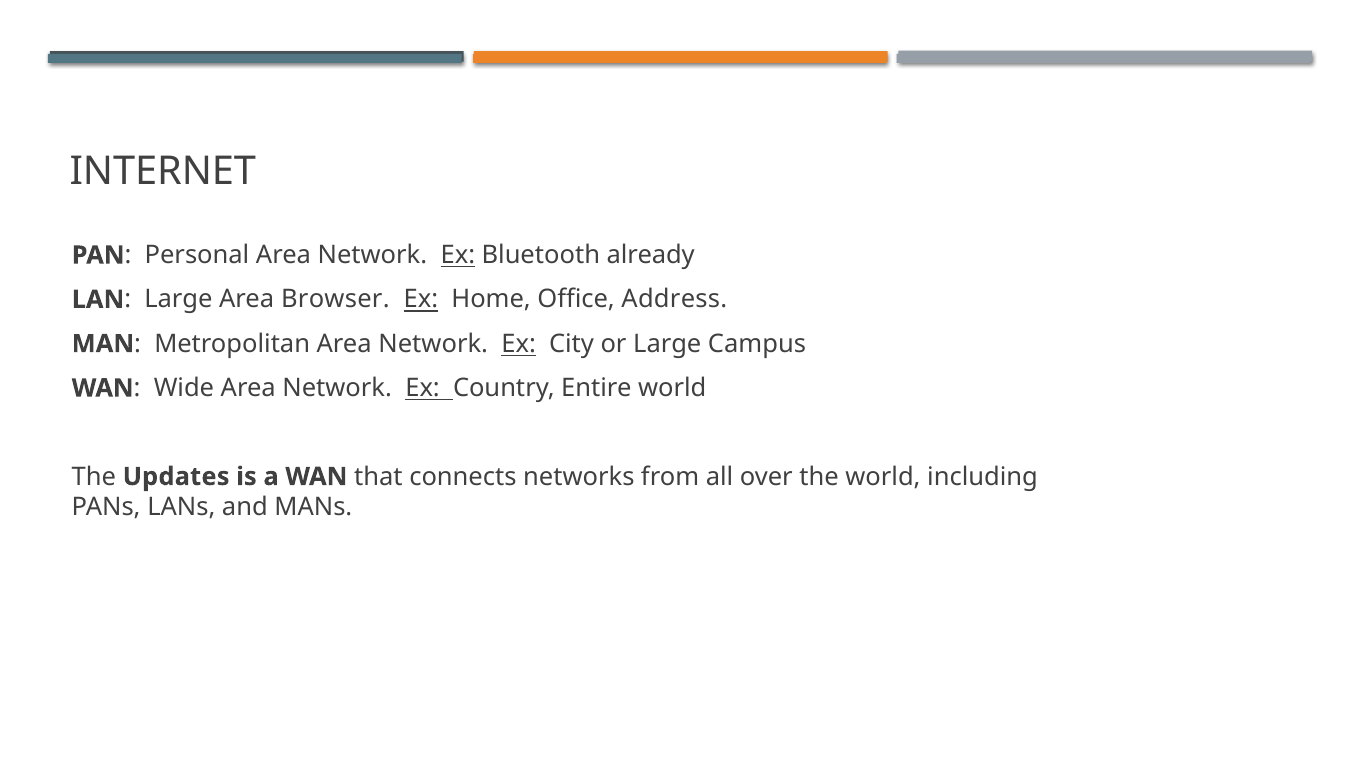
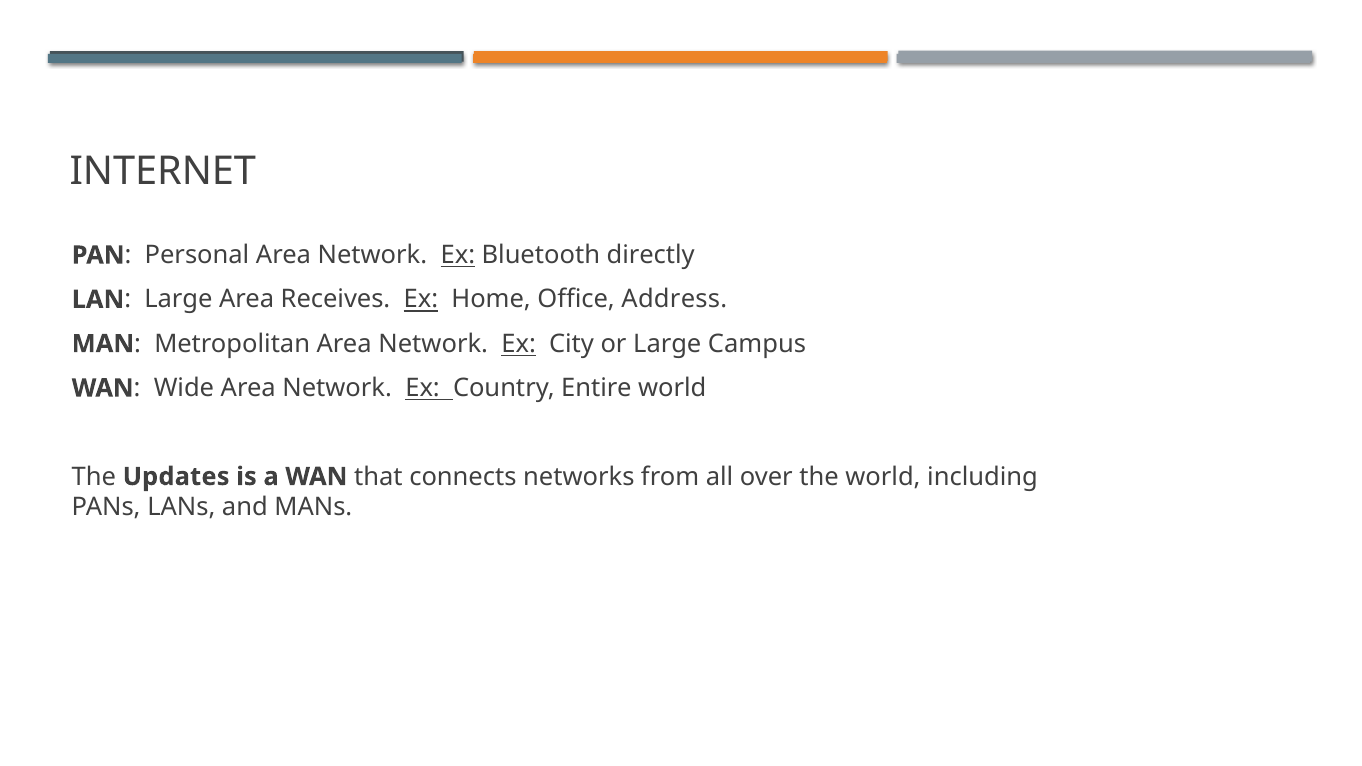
already: already -> directly
Browser: Browser -> Receives
